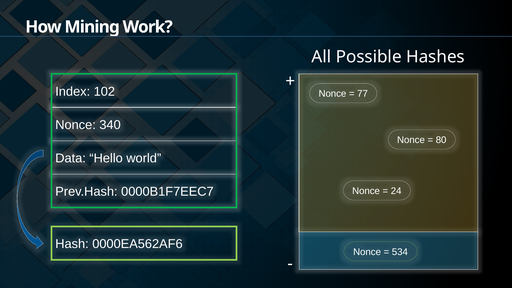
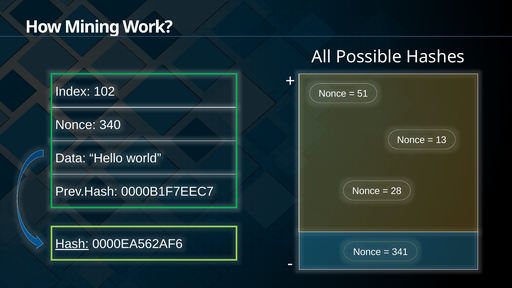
77: 77 -> 51
80: 80 -> 13
24: 24 -> 28
Hash underline: none -> present
534: 534 -> 341
